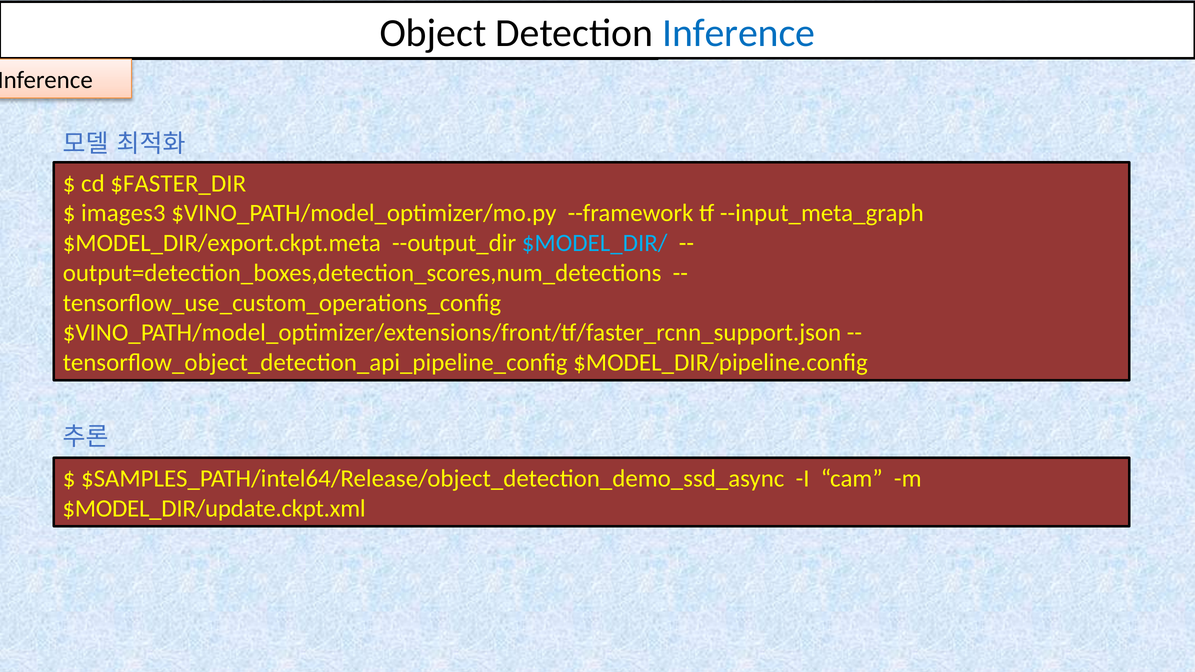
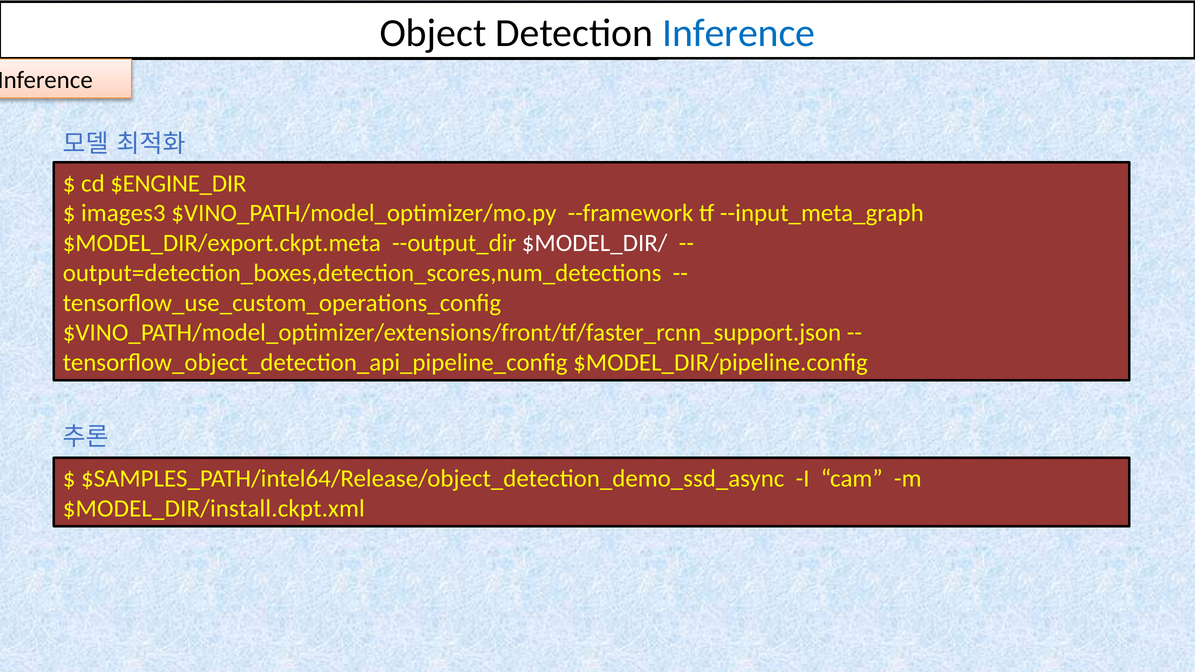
$FASTER_DIR: $FASTER_DIR -> $ENGINE_DIR
$MODEL_DIR/ colour: light blue -> white
$MODEL_DIR/update.ckpt.xml: $MODEL_DIR/update.ckpt.xml -> $MODEL_DIR/install.ckpt.xml
